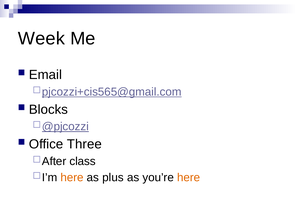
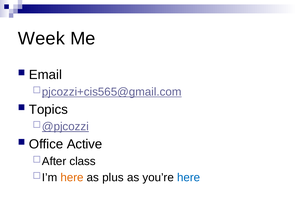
Blocks: Blocks -> Topics
Three: Three -> Active
here at (189, 177) colour: orange -> blue
